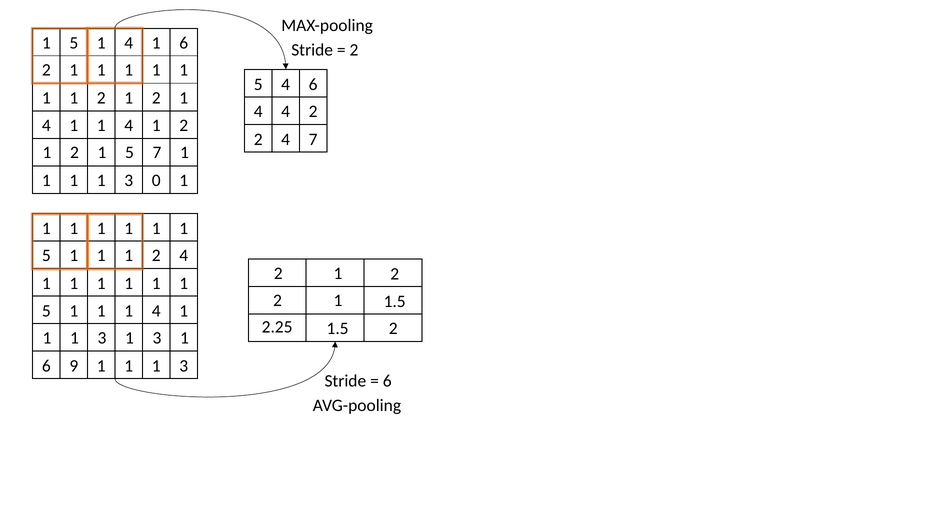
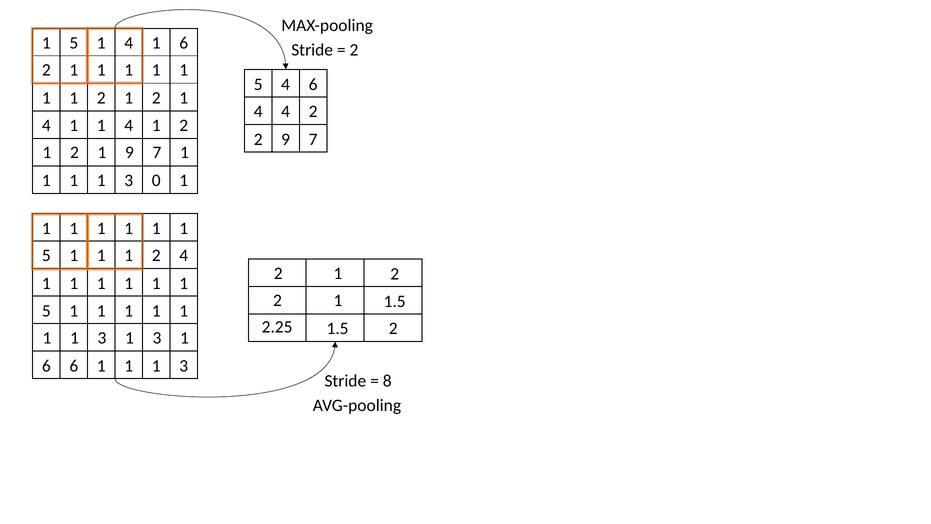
4 at (286, 139): 4 -> 9
2 1 5: 5 -> 9
4 at (156, 311): 4 -> 1
6 9: 9 -> 6
6 at (387, 381): 6 -> 8
